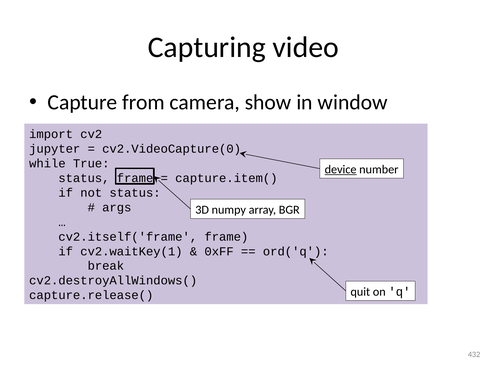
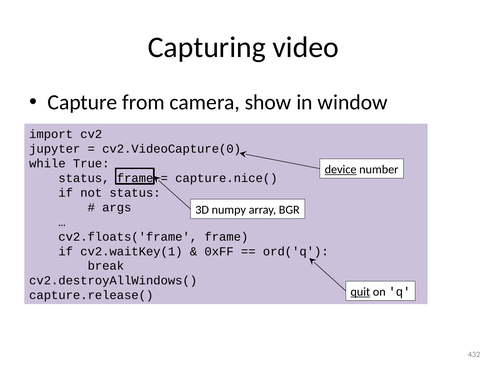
capture.item(: capture.item( -> capture.nice(
cv2.itself('frame: cv2.itself('frame -> cv2.floats('frame
quit underline: none -> present
